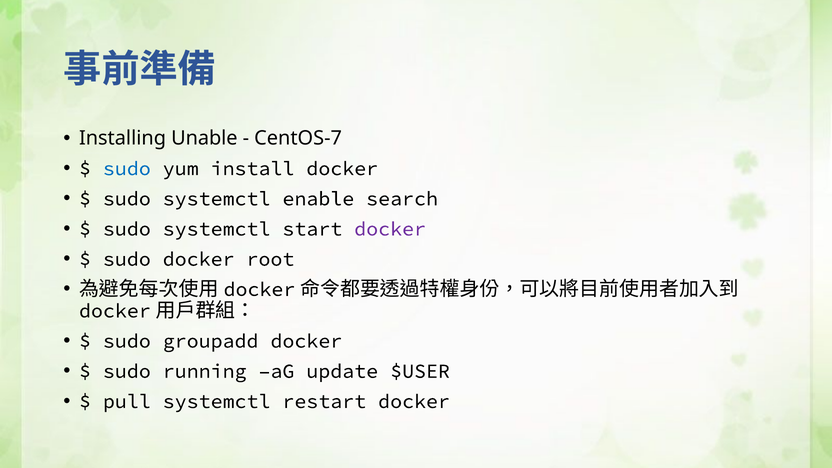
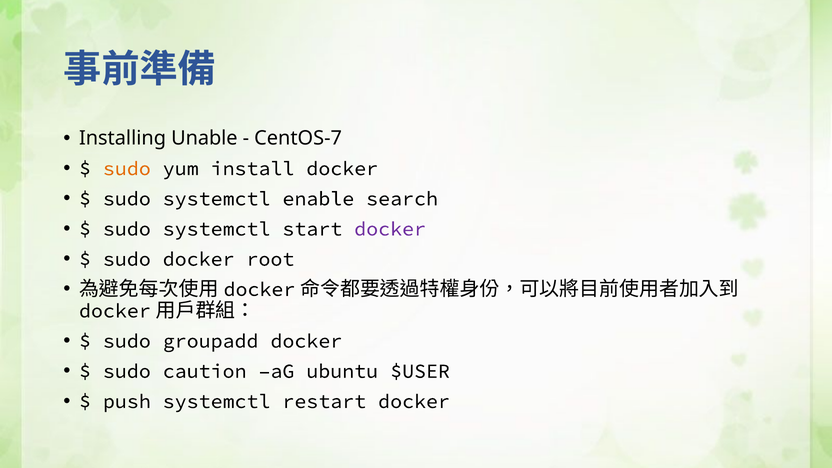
sudo at (127, 169) colour: blue -> orange
running: running -> caution
update: update -> ubuntu
pull: pull -> push
